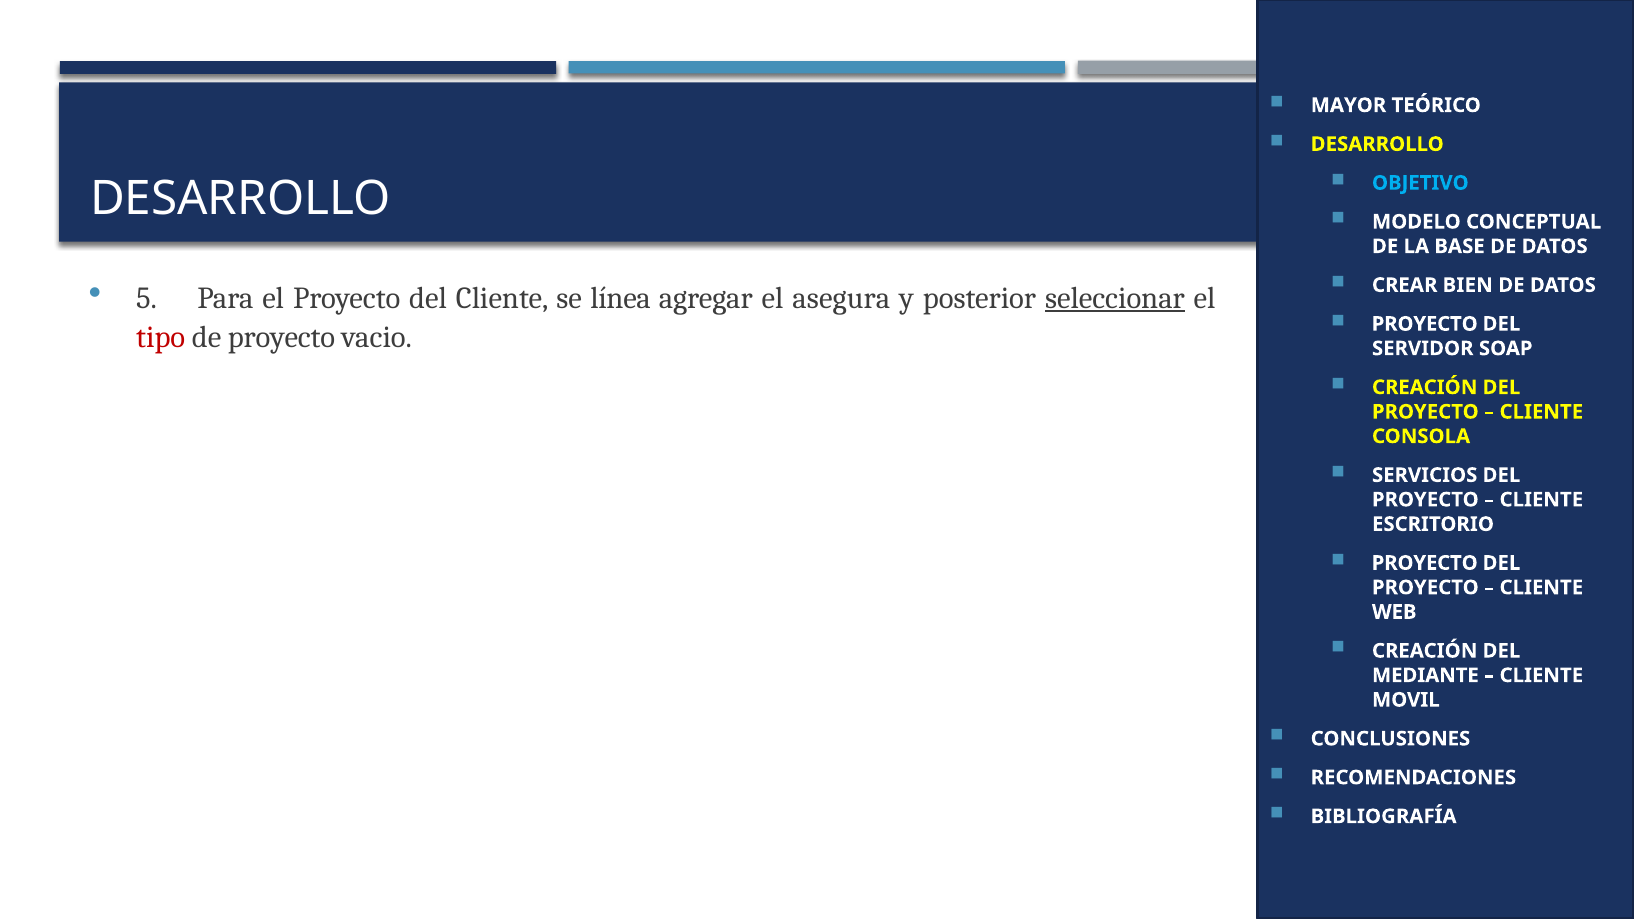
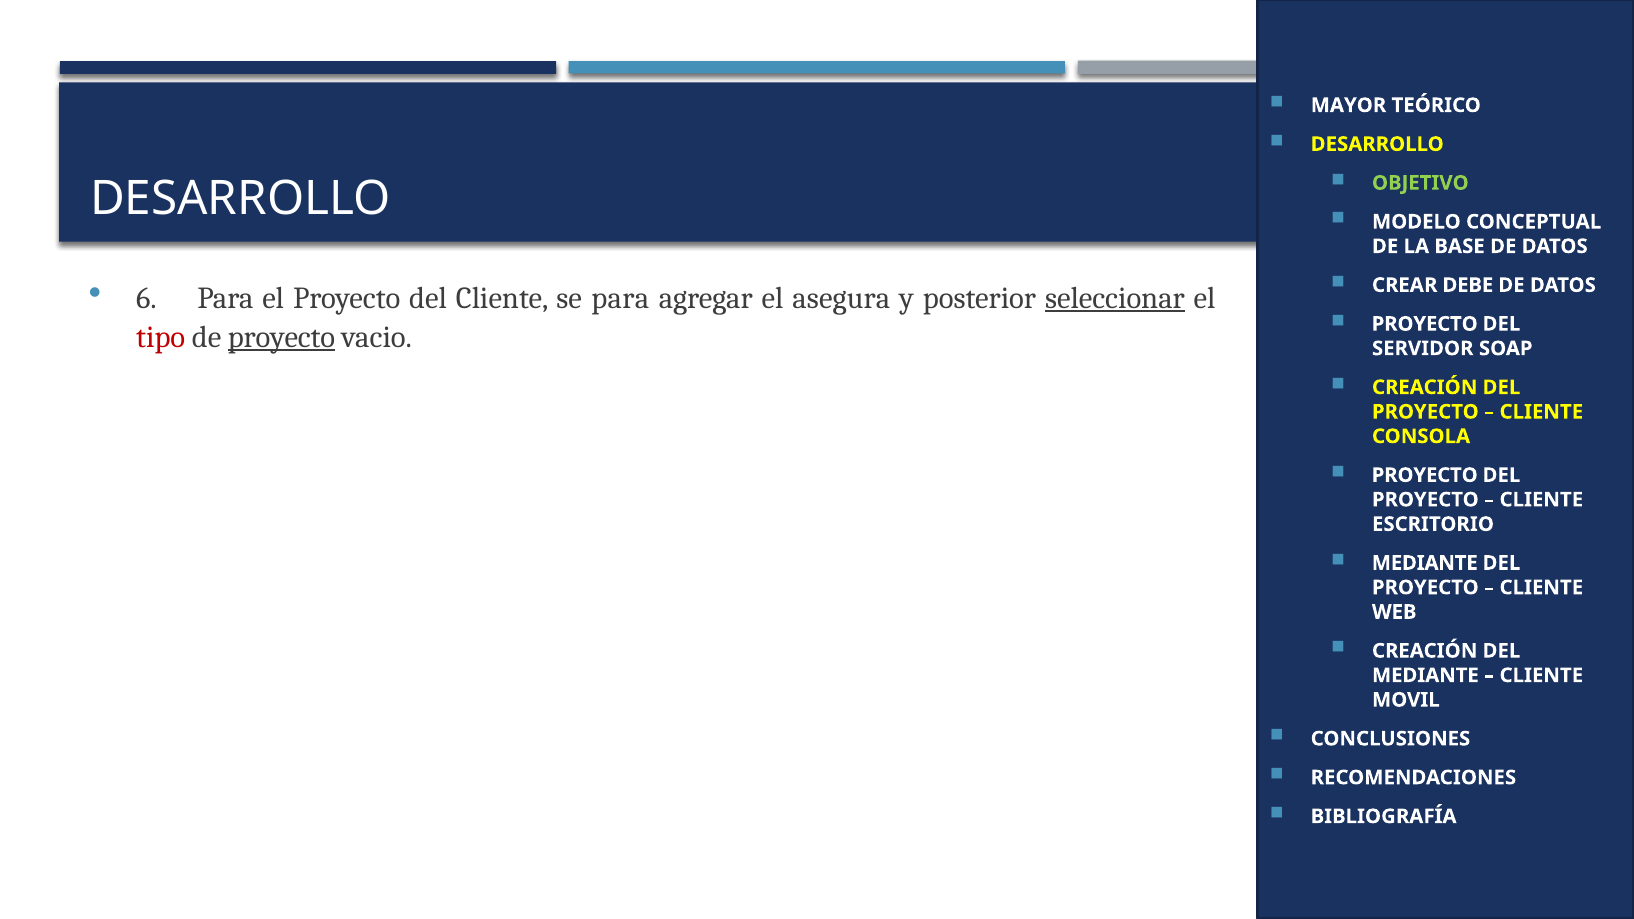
OBJETIVO colour: light blue -> light green
BIEN: BIEN -> DEBE
5: 5 -> 6
se línea: línea -> para
proyecto at (281, 337) underline: none -> present
SERVICIOS at (1425, 475): SERVICIOS -> PROYECTO
PROYECTO at (1425, 563): PROYECTO -> MEDIANTE
